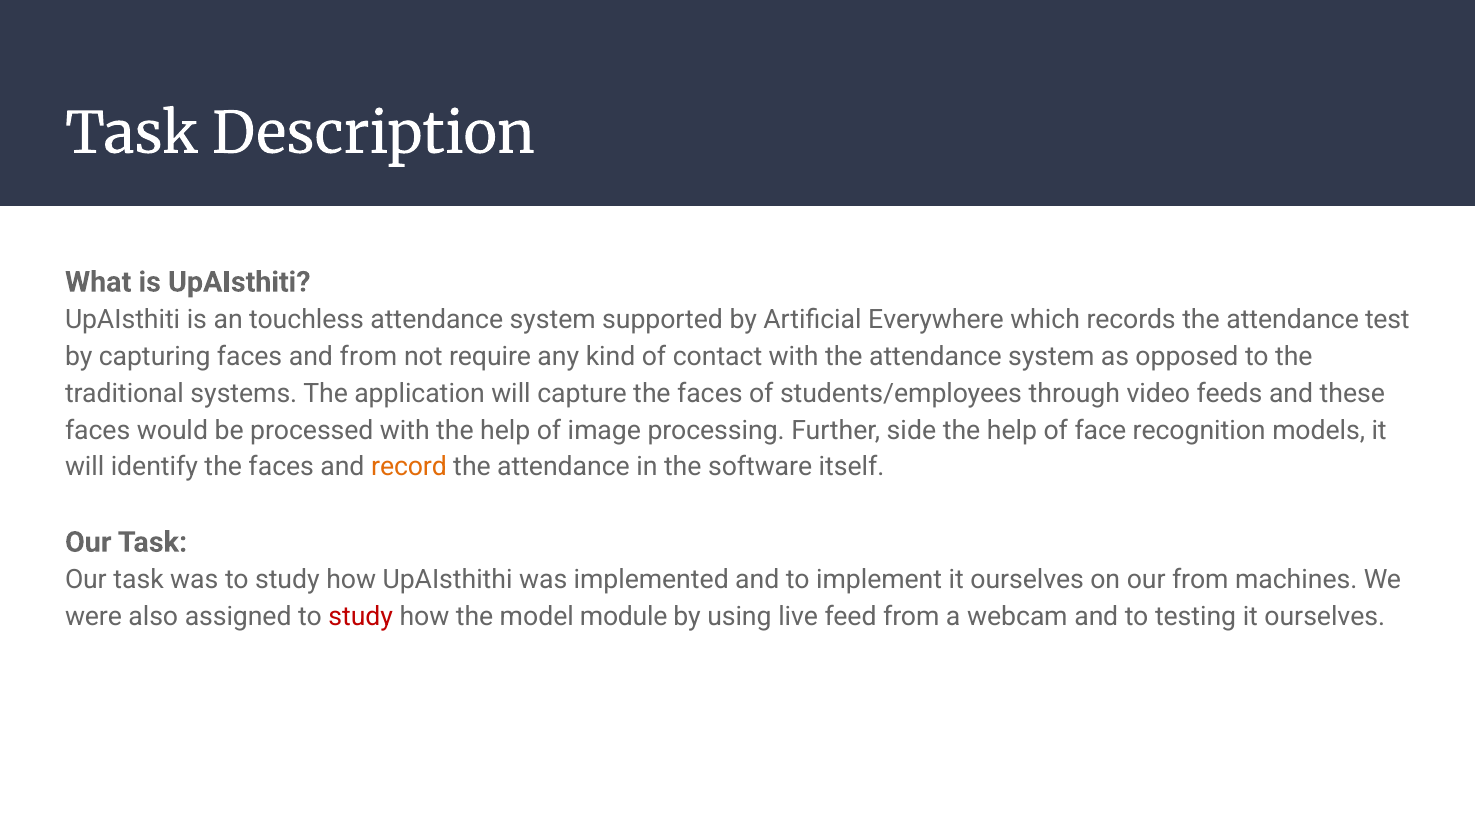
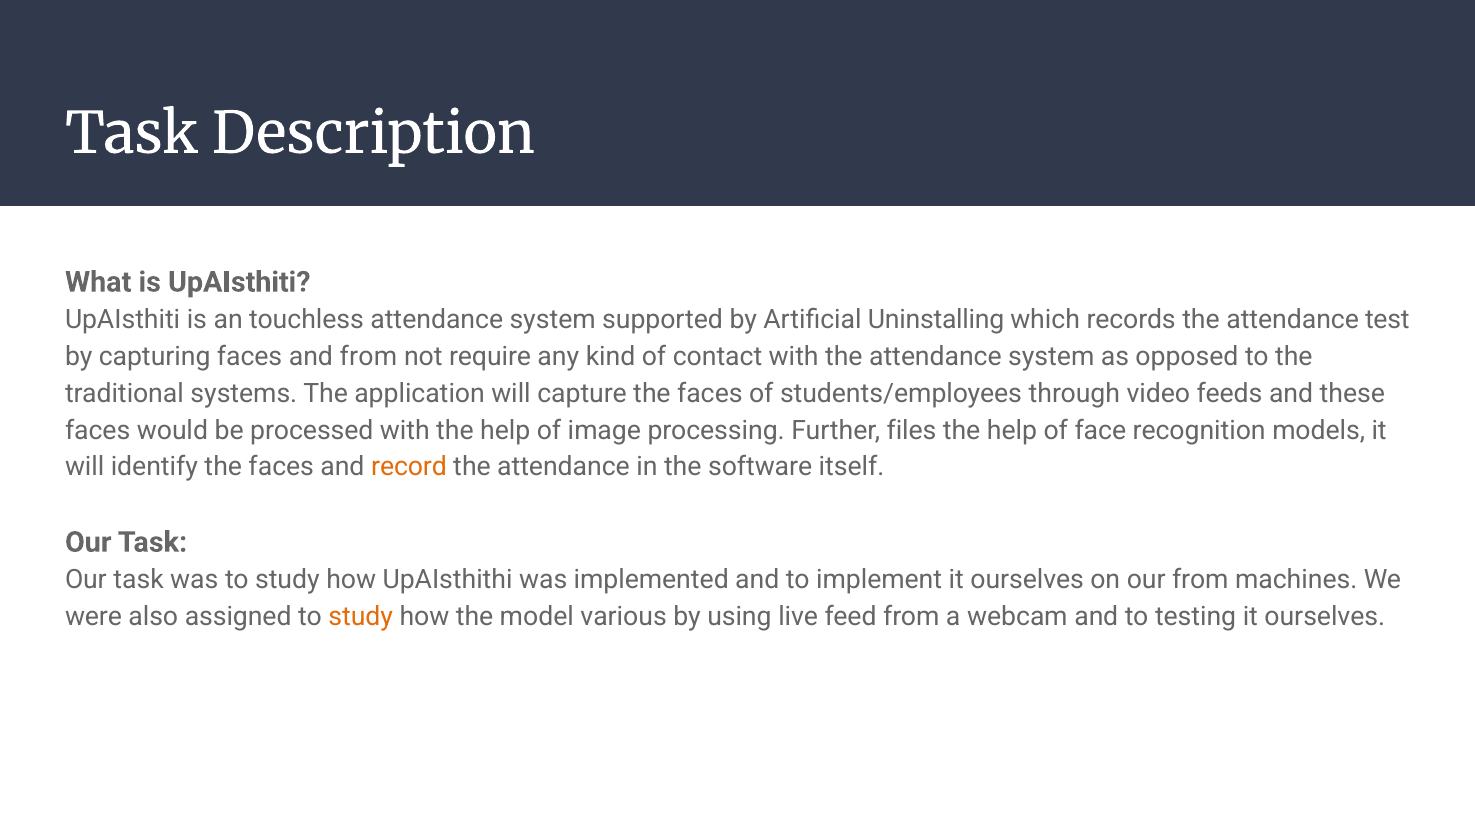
Everywhere: Everywhere -> Uninstalling
side: side -> files
study at (361, 617) colour: red -> orange
module: module -> various
